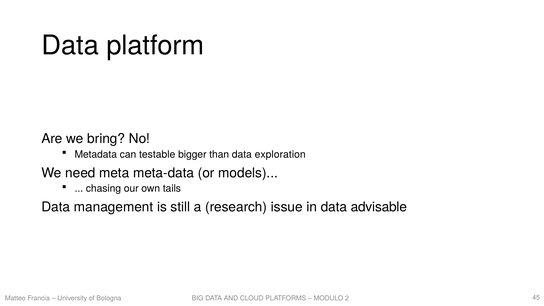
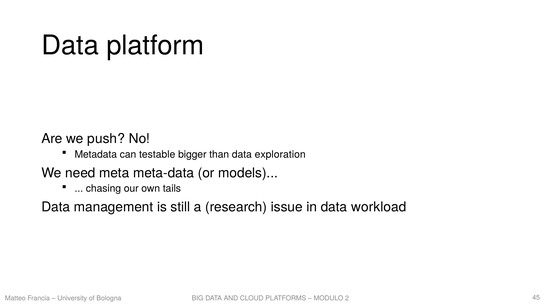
bring: bring -> push
advisable: advisable -> workload
